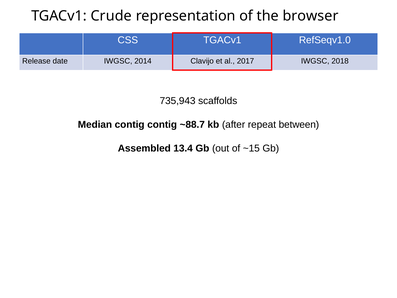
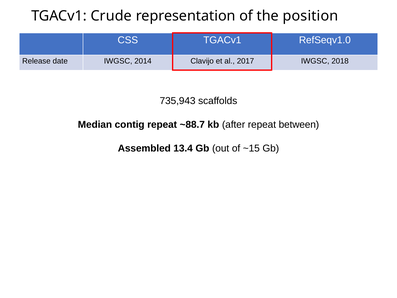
browser: browser -> position
contig contig: contig -> repeat
